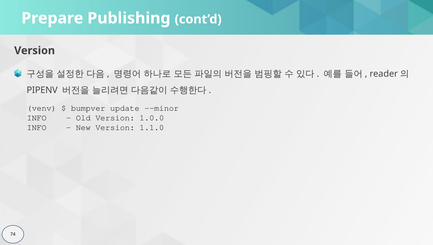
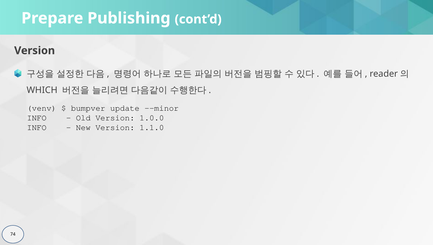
PIPENV: PIPENV -> WHICH
